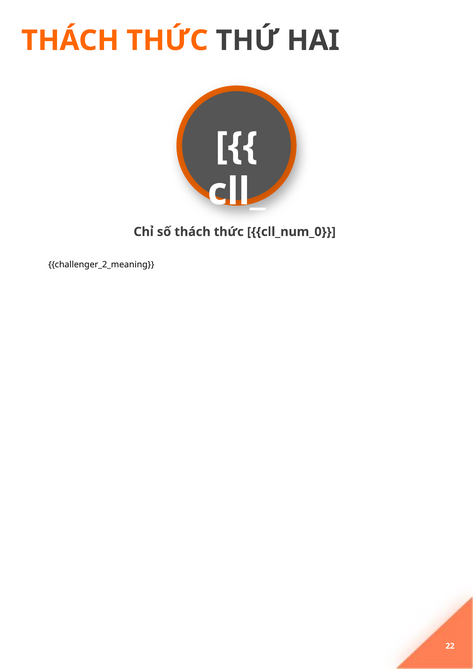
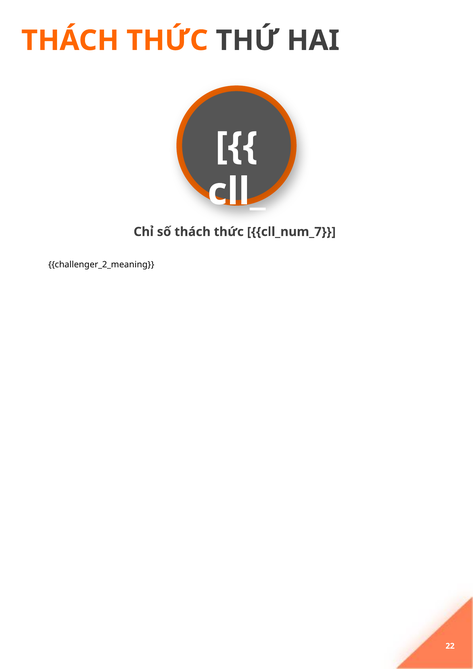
cll_num_0: cll_num_0 -> cll_num_7
